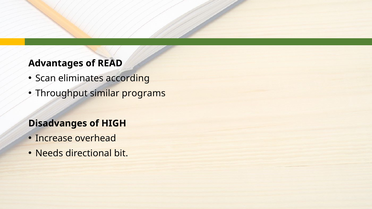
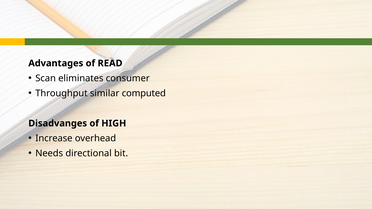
according: according -> consumer
programs: programs -> computed
